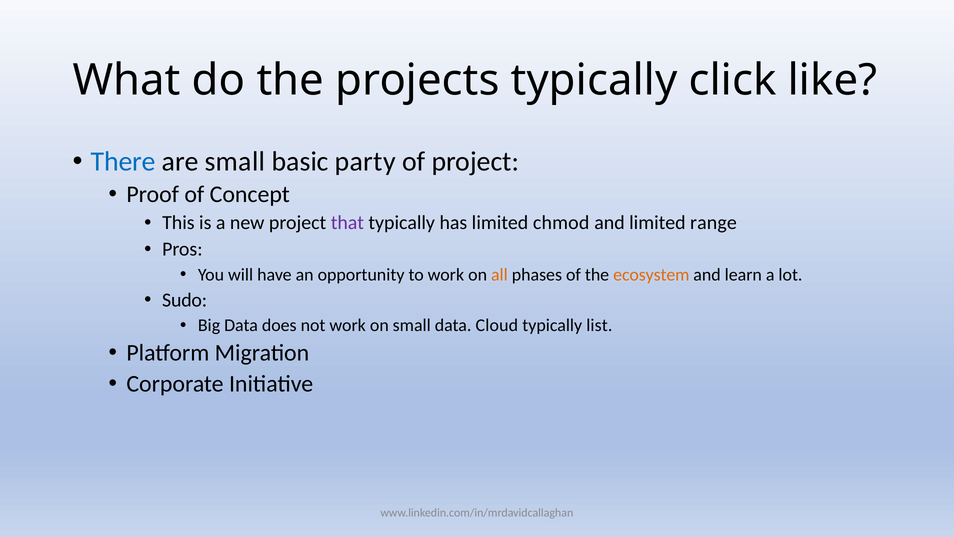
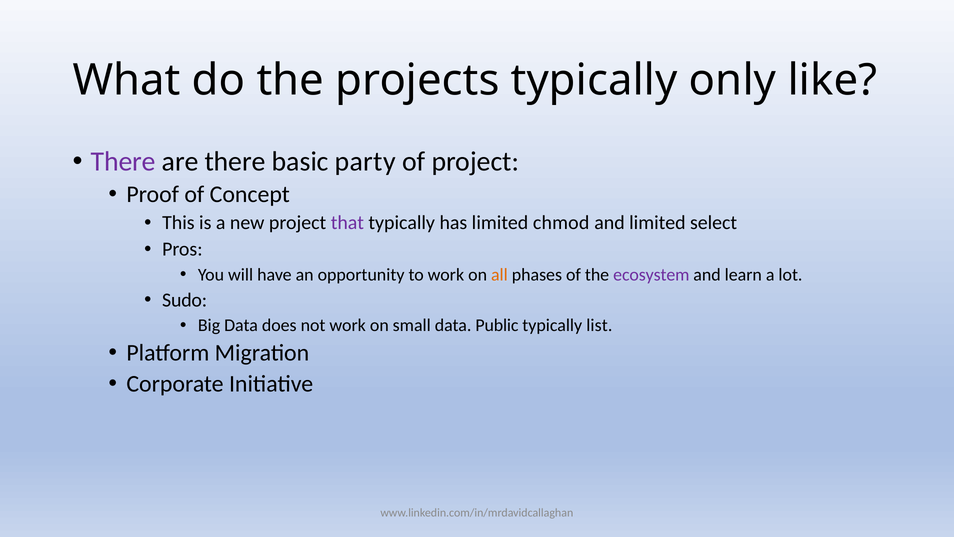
click: click -> only
There at (123, 161) colour: blue -> purple
are small: small -> there
range: range -> select
ecosystem colour: orange -> purple
Cloud: Cloud -> Public
